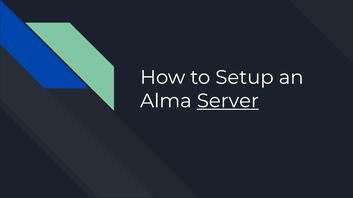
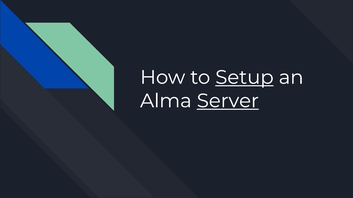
Setup underline: none -> present
